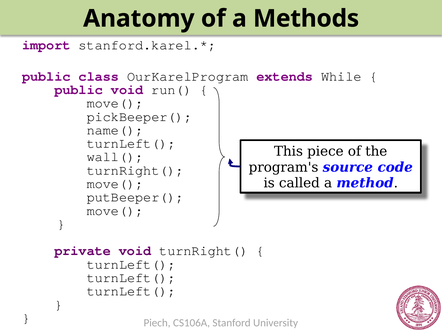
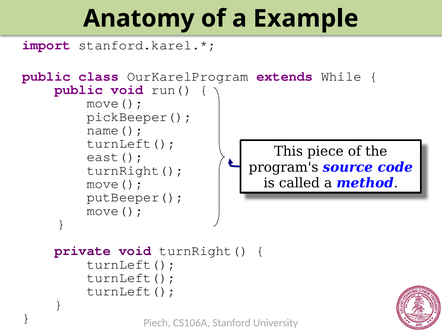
Methods: Methods -> Example
wall(: wall( -> east(
